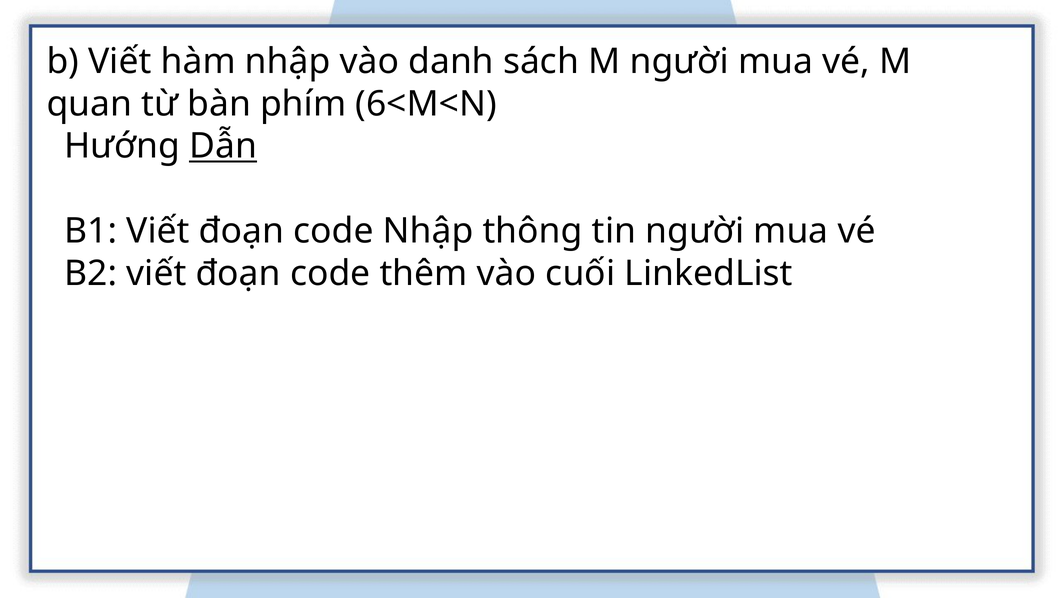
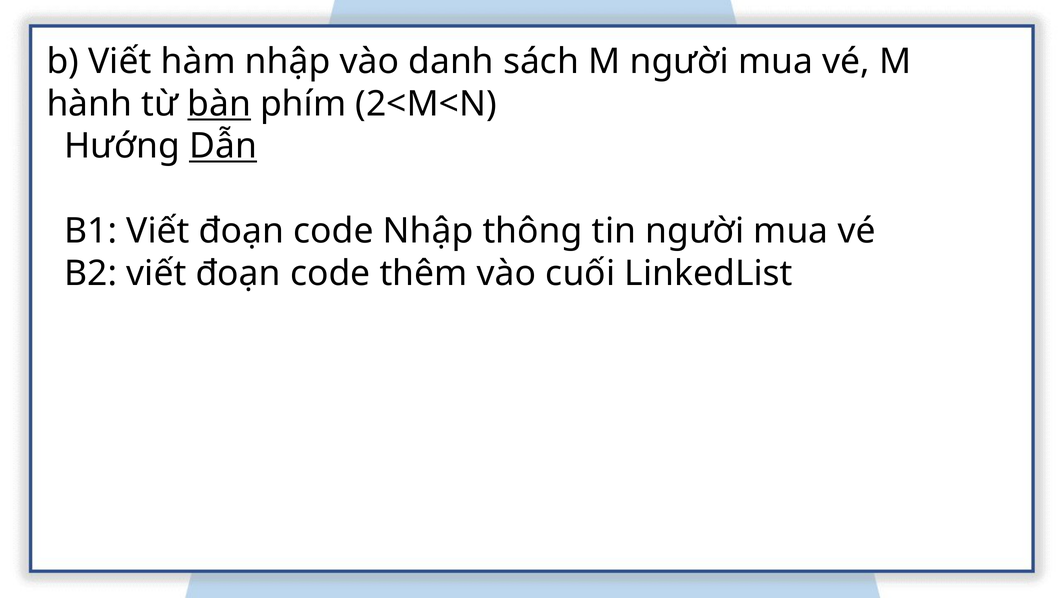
quan: quan -> hành
bàn underline: none -> present
6<M<N: 6<M<N -> 2<M<N
